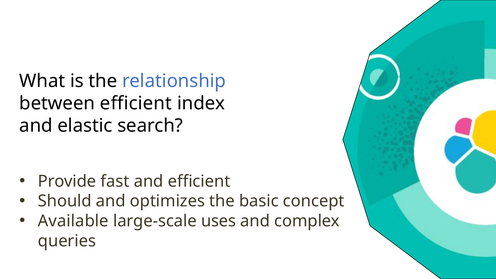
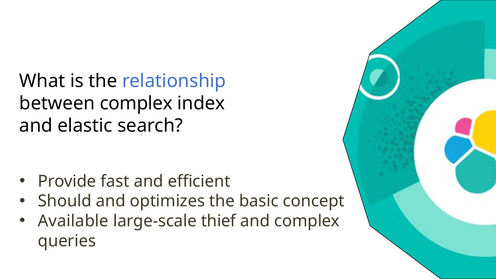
between efficient: efficient -> complex
uses: uses -> thief
